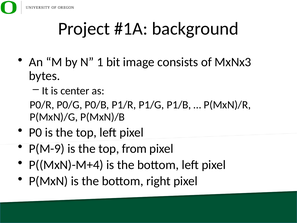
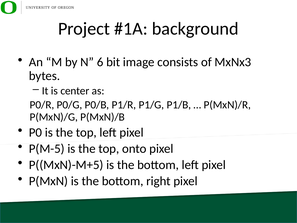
1: 1 -> 6
P(M-9: P(M-9 -> P(M-5
from: from -> onto
P((MxN)-M+4: P((MxN)-M+4 -> P((MxN)-M+5
